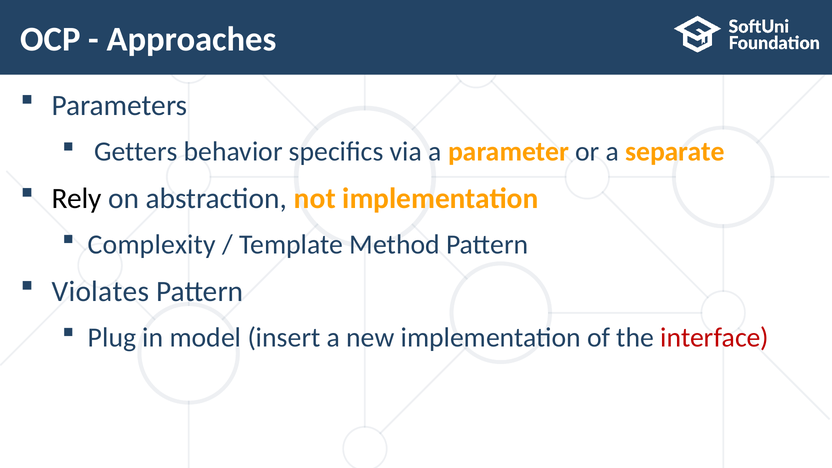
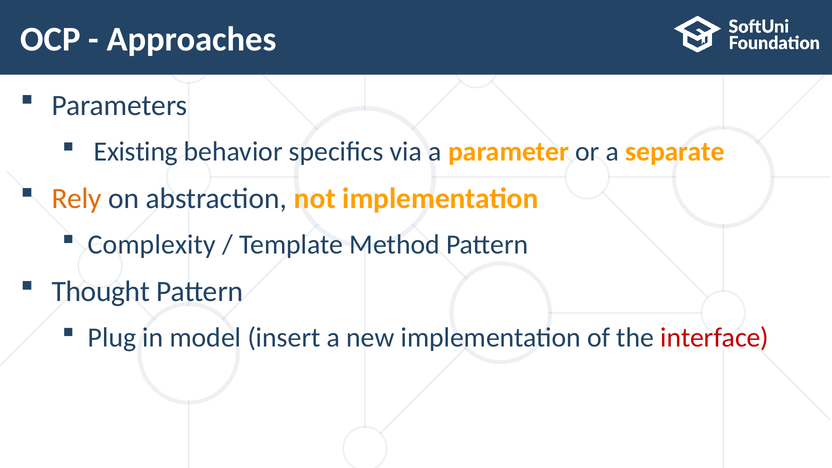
Getters: Getters -> Existing
Rely colour: black -> orange
Violates: Violates -> Thought
